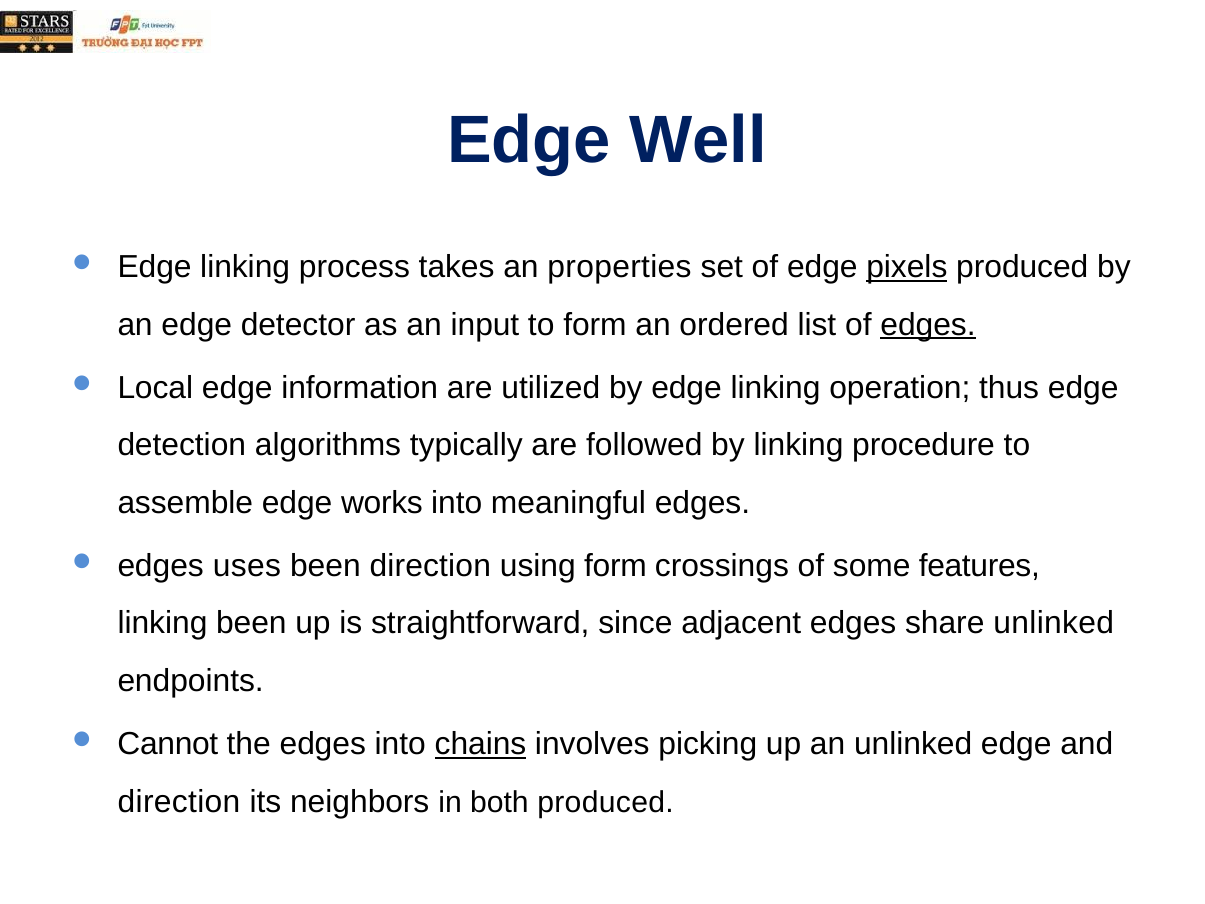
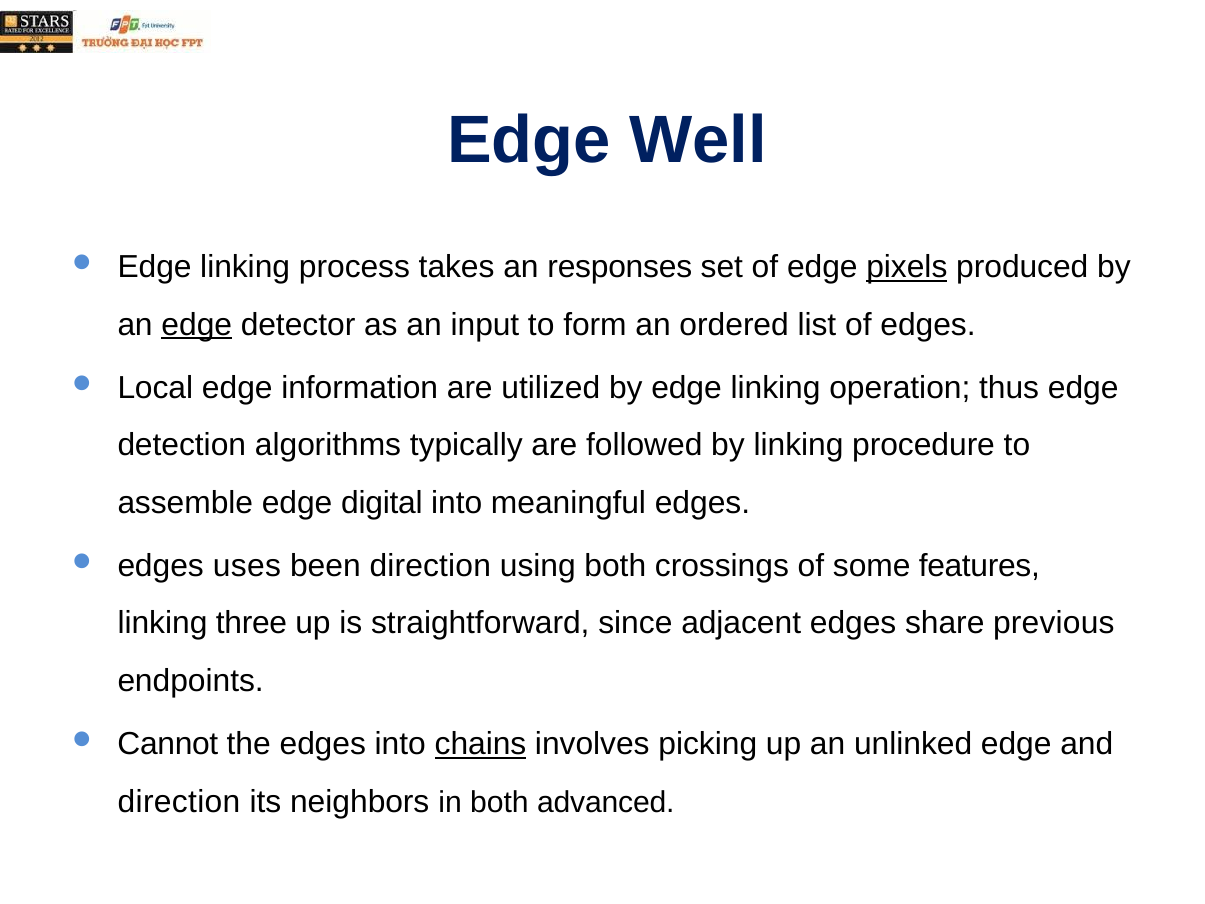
properties: properties -> responses
edge at (197, 325) underline: none -> present
edges at (928, 325) underline: present -> none
works: works -> digital
using form: form -> both
linking been: been -> three
share unlinked: unlinked -> previous
both produced: produced -> advanced
